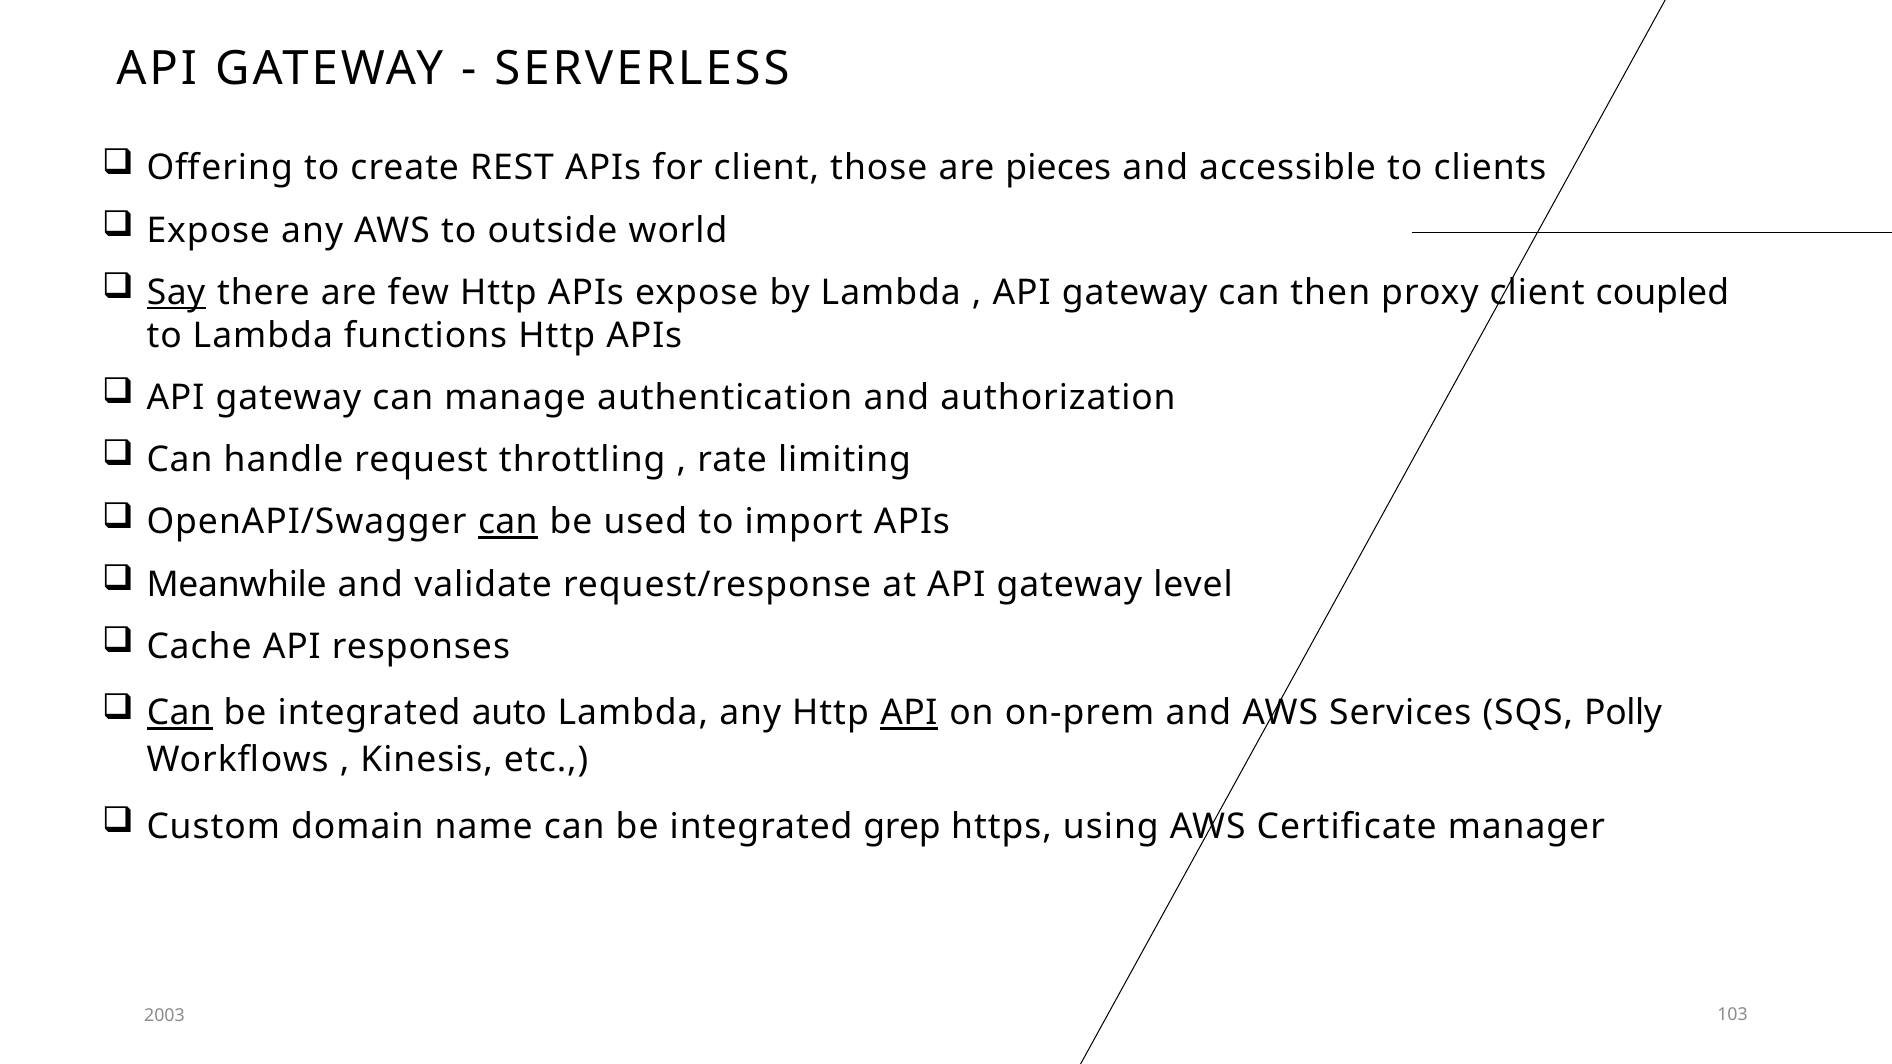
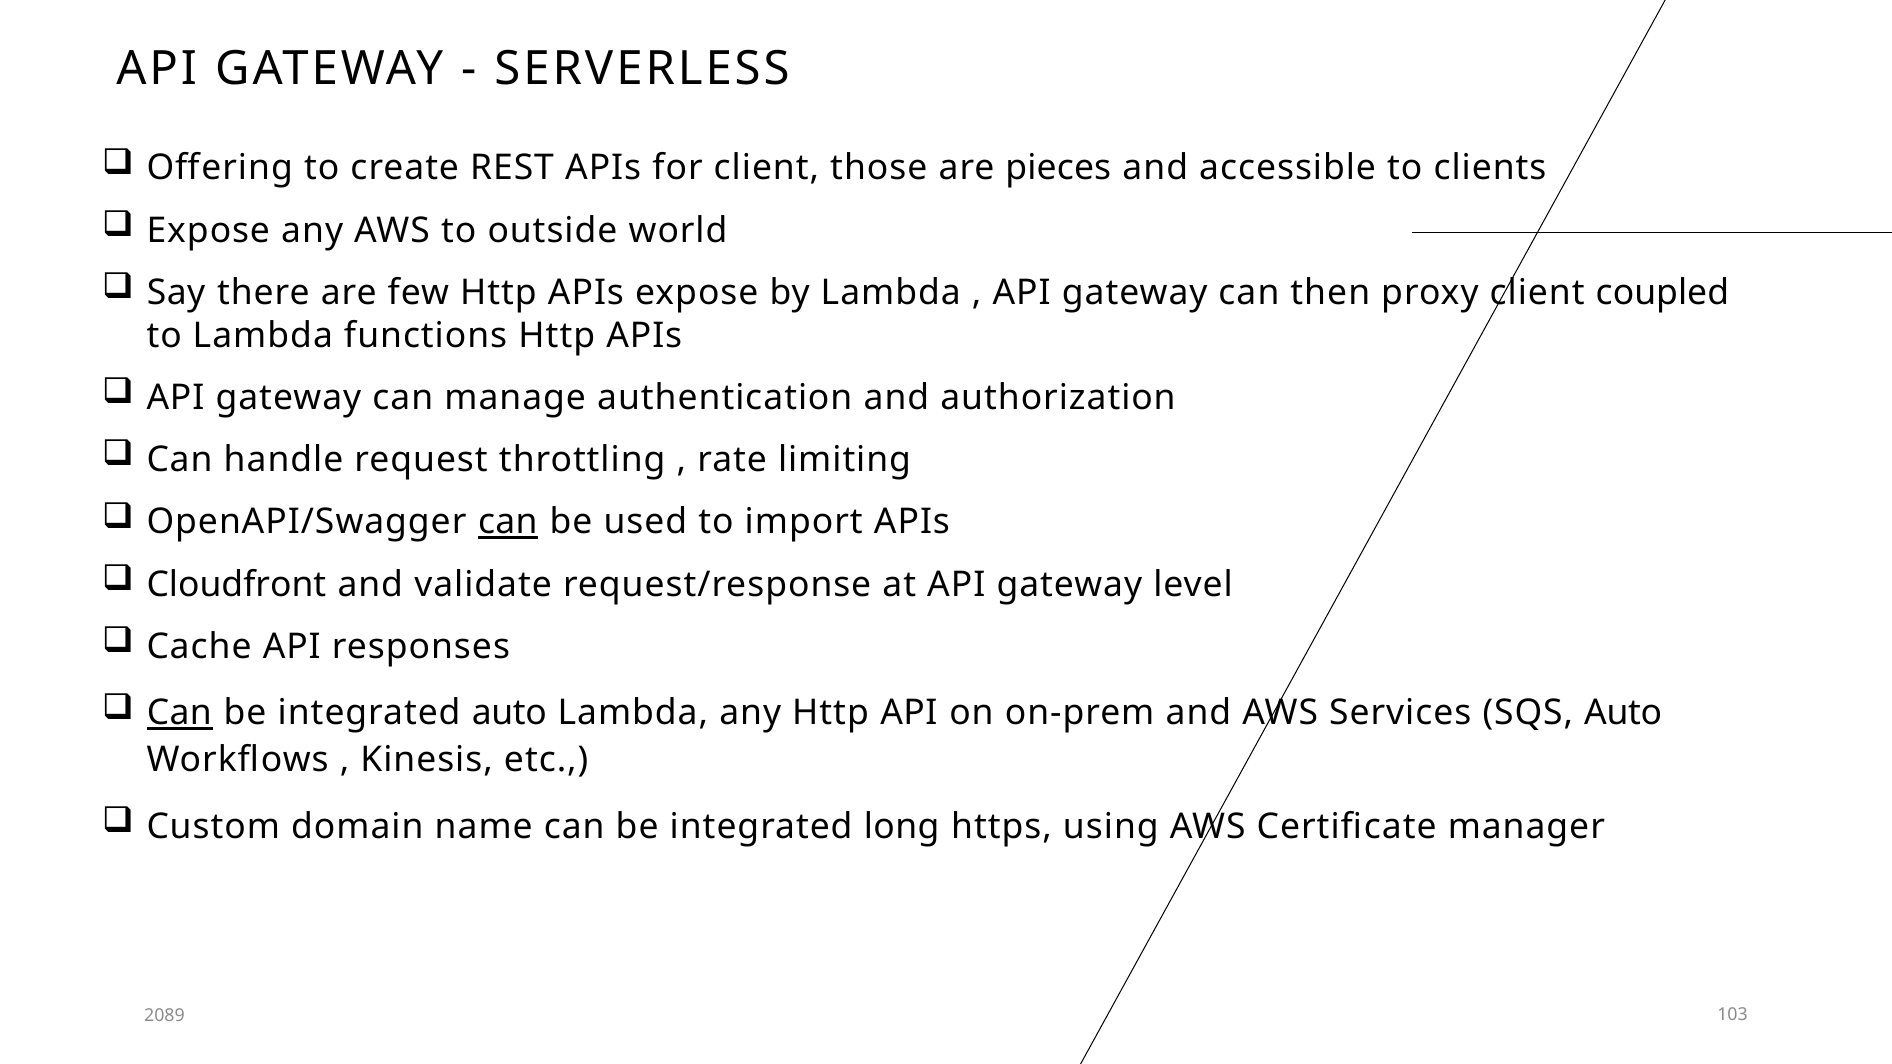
Say underline: present -> none
Meanwhile: Meanwhile -> Cloudfront
API at (909, 713) underline: present -> none
SQS Polly: Polly -> Auto
grep: grep -> long
2003: 2003 -> 2089
